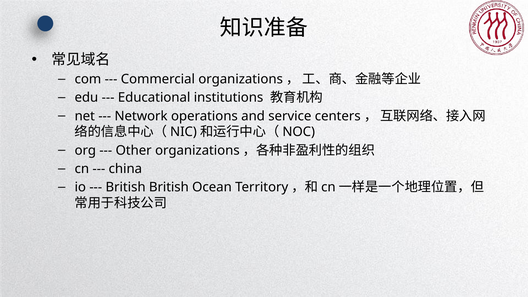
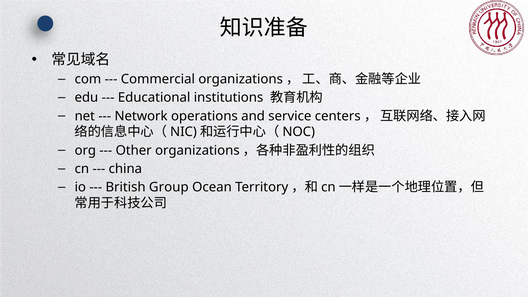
British British: British -> Group
